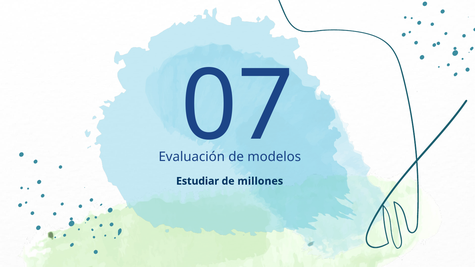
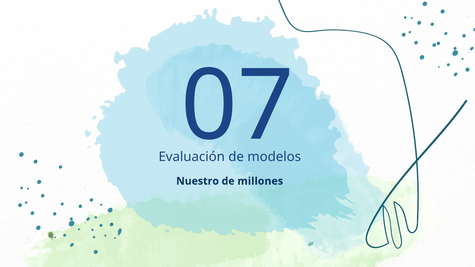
Estudiar: Estudiar -> Nuestro
